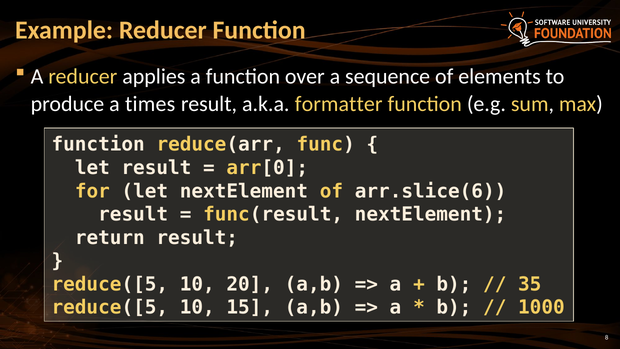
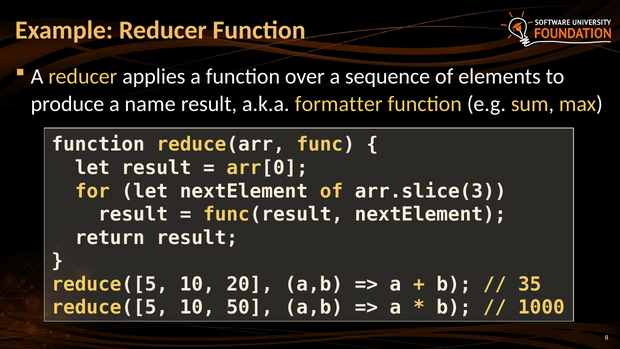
times: times -> name
arr.slice(6: arr.slice(6 -> arr.slice(3
15: 15 -> 50
